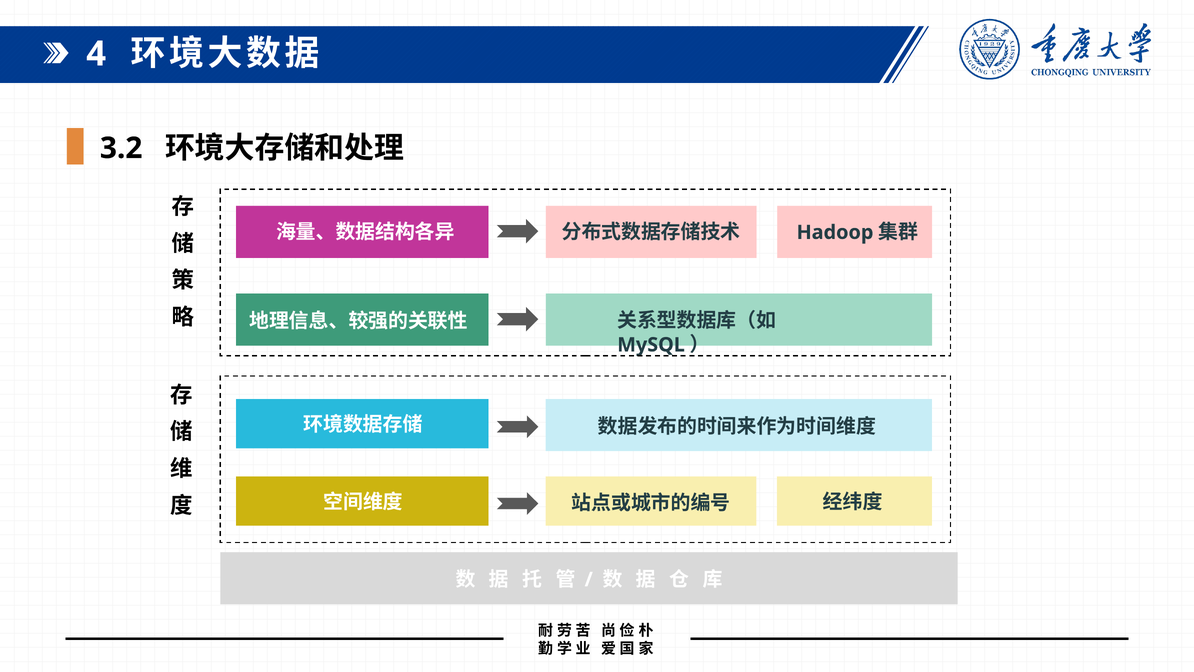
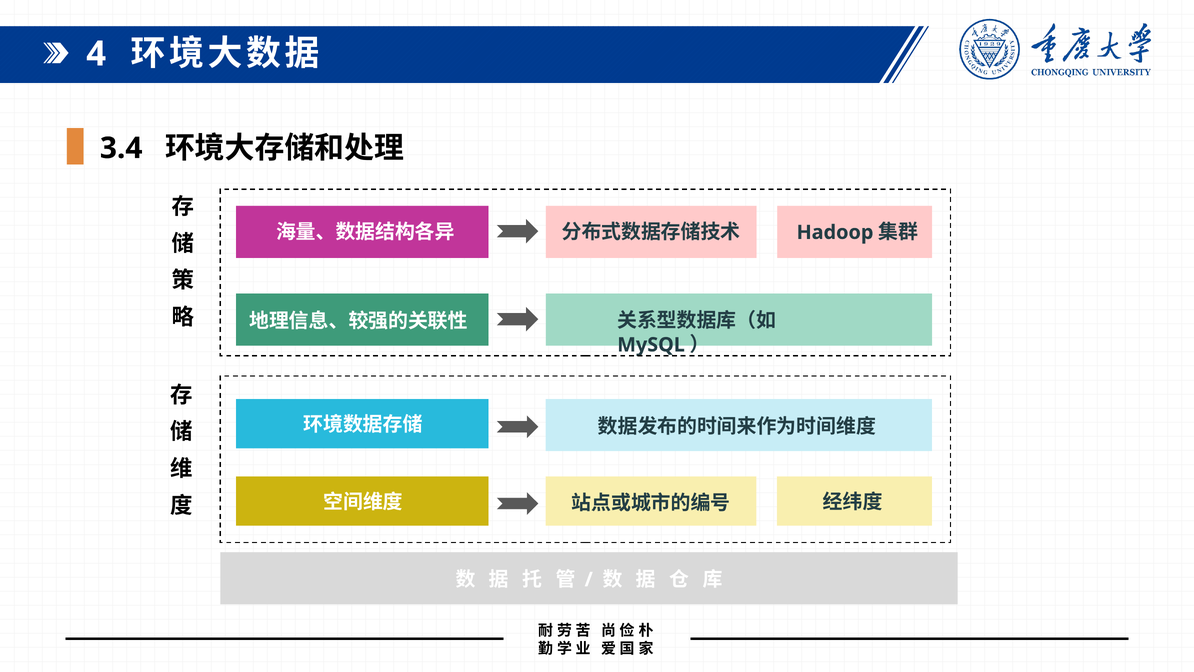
3.2: 3.2 -> 3.4
